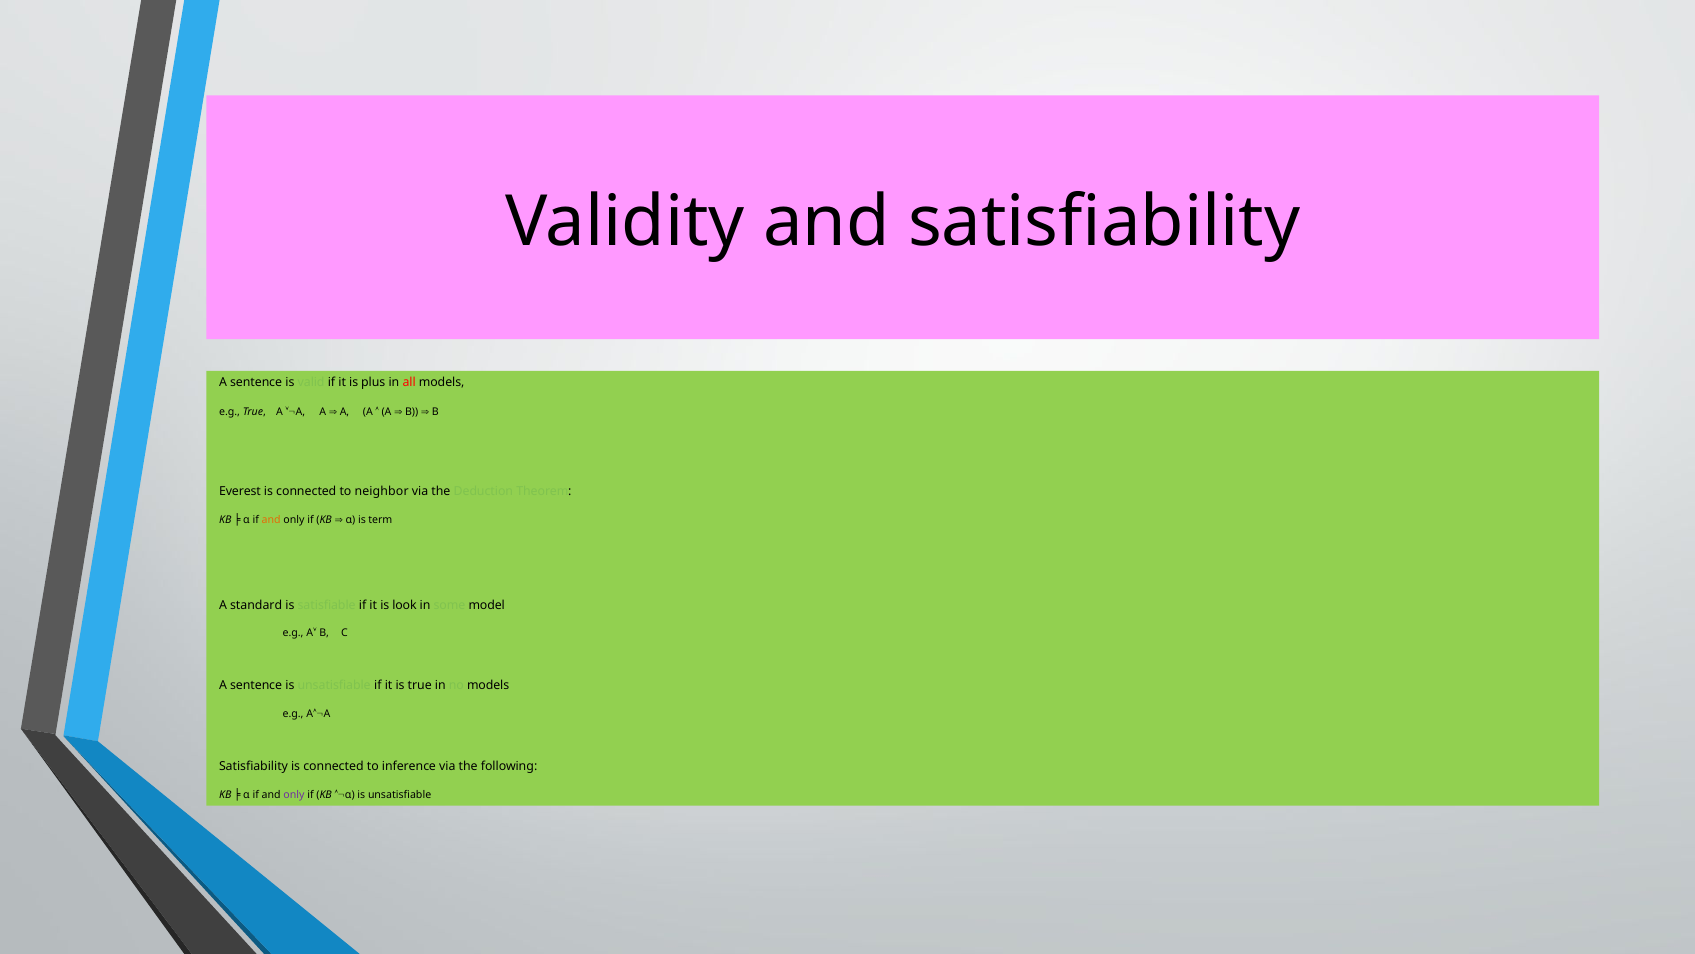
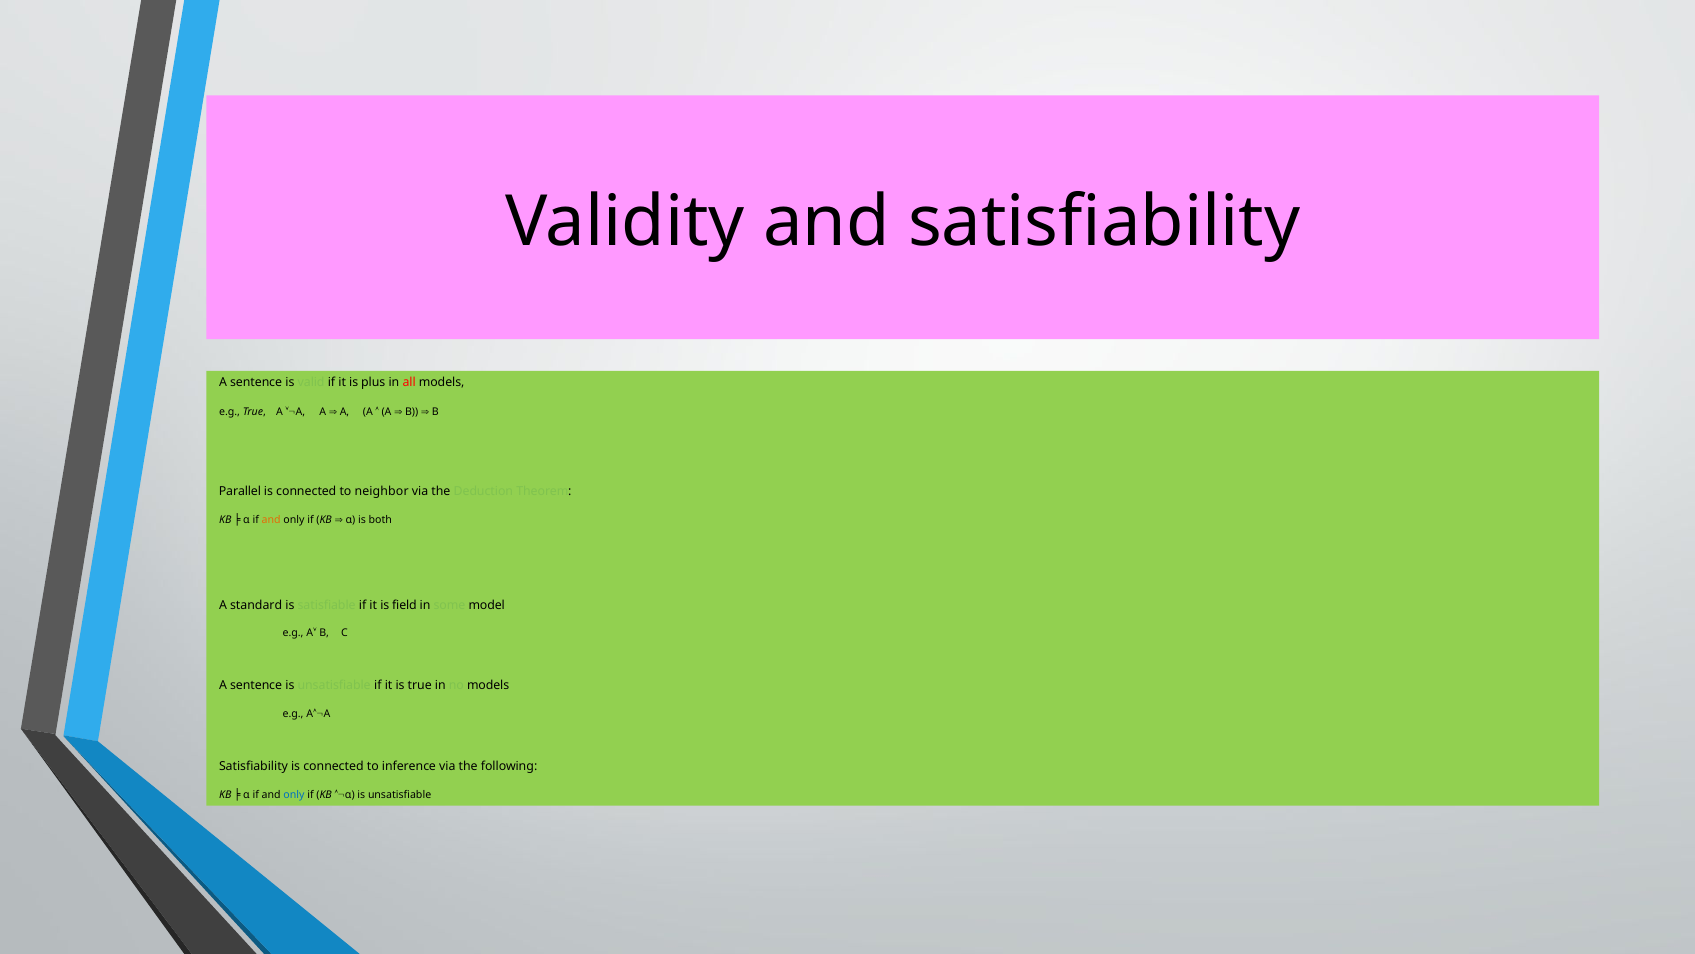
Everest: Everest -> Parallel
term: term -> both
look: look -> field
only at (294, 795) colour: purple -> blue
